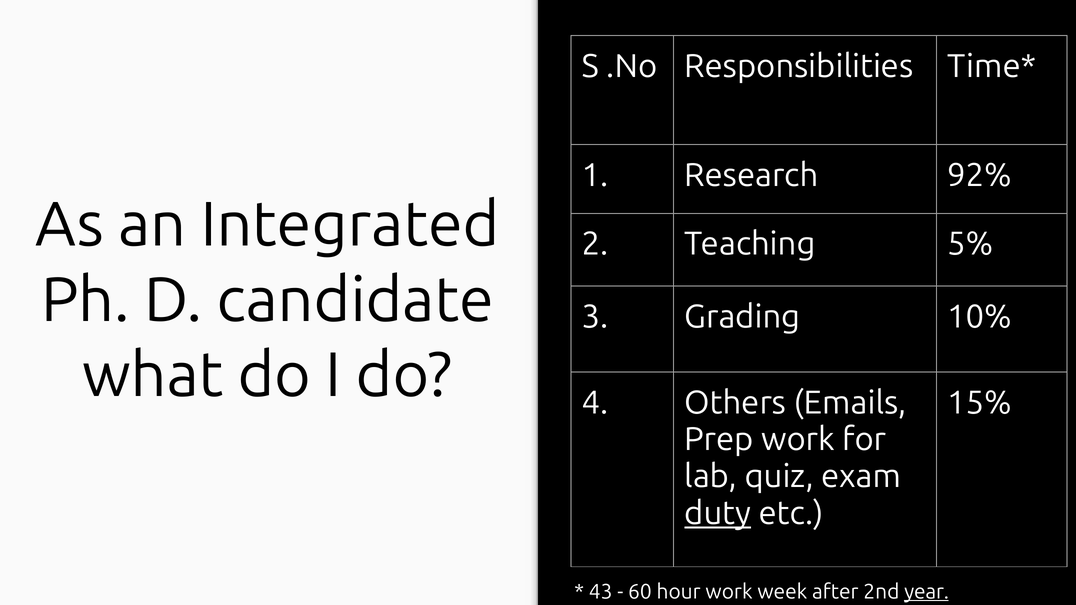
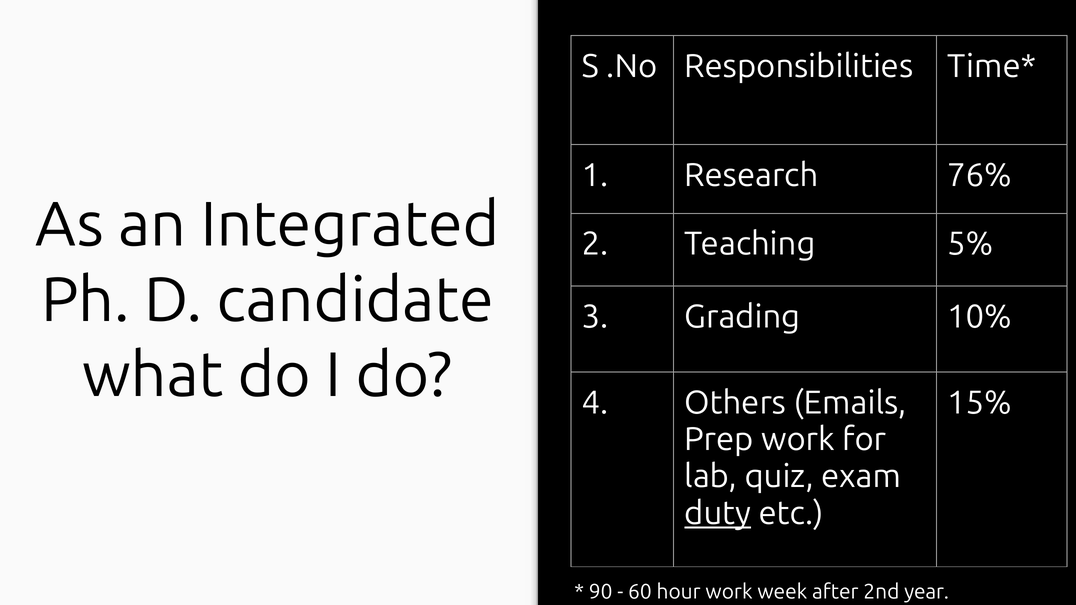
92%: 92% -> 76%
43: 43 -> 90
year underline: present -> none
